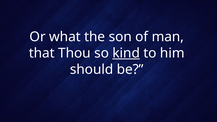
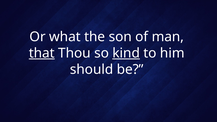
that underline: none -> present
